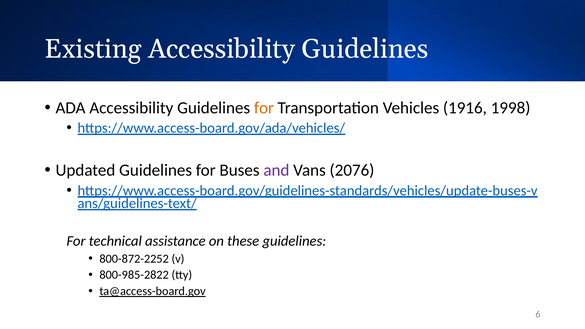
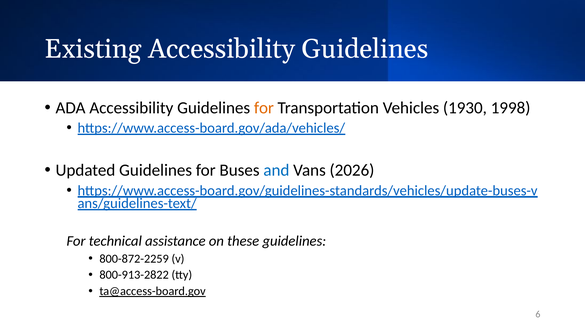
1916: 1916 -> 1930
and colour: purple -> blue
2076: 2076 -> 2026
800-872-2252: 800-872-2252 -> 800-872-2259
800-985-2822: 800-985-2822 -> 800-913-2822
